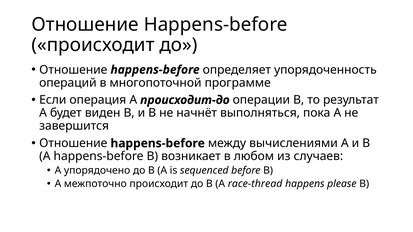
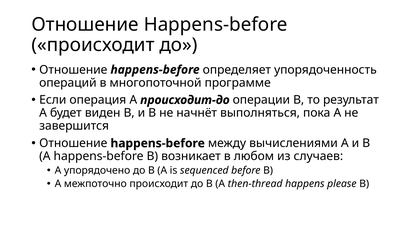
race-thread: race-thread -> then-thread
